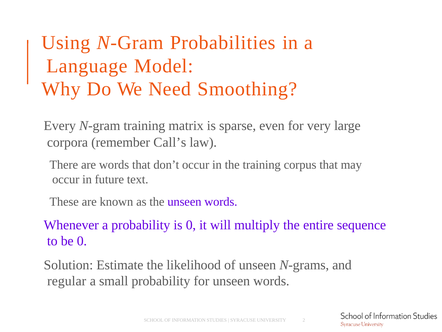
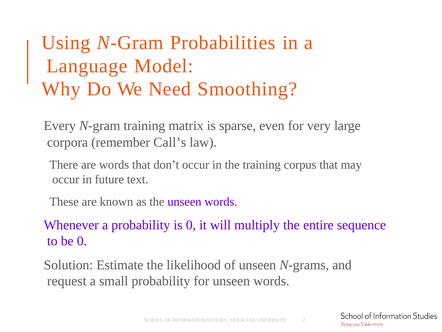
regular: regular -> request
